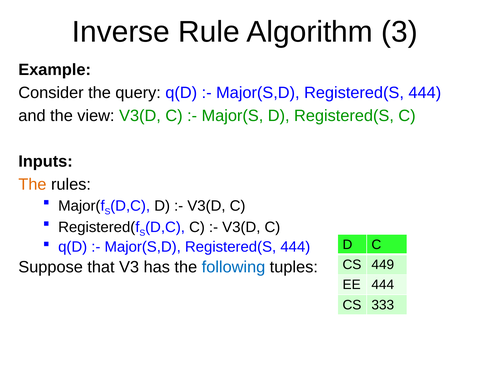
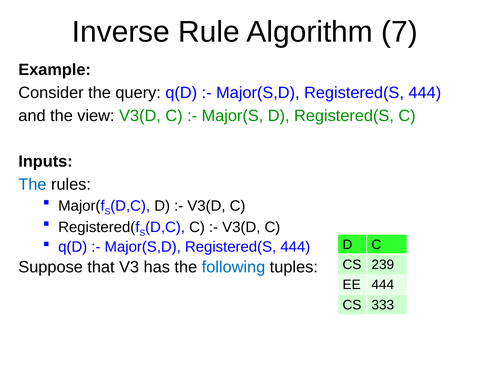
3: 3 -> 7
The at (32, 184) colour: orange -> blue
449: 449 -> 239
